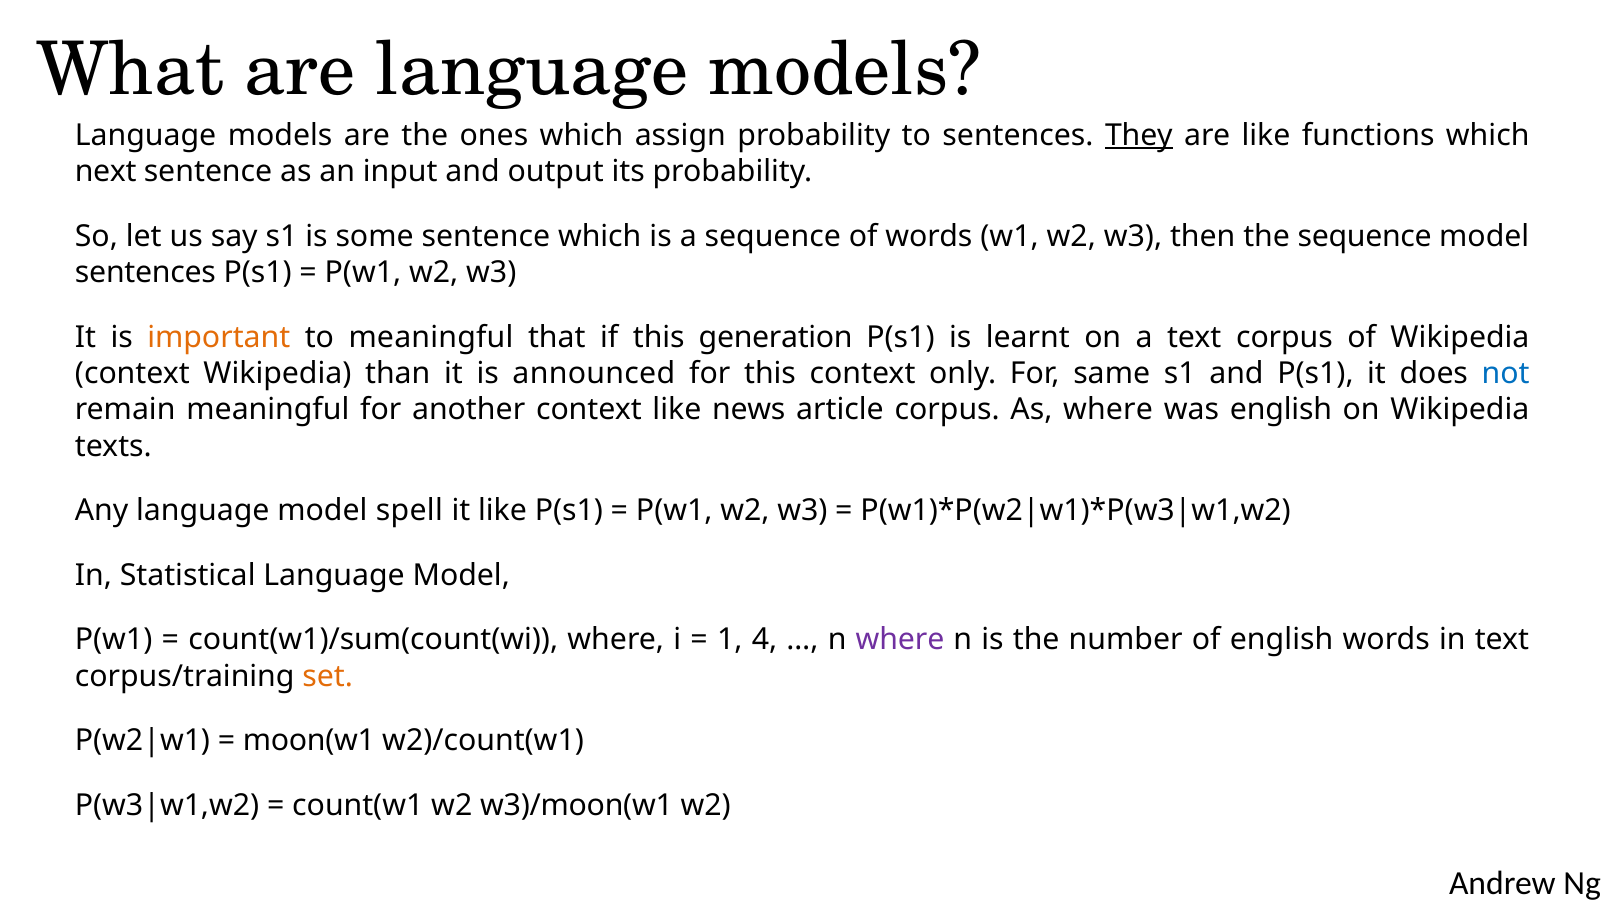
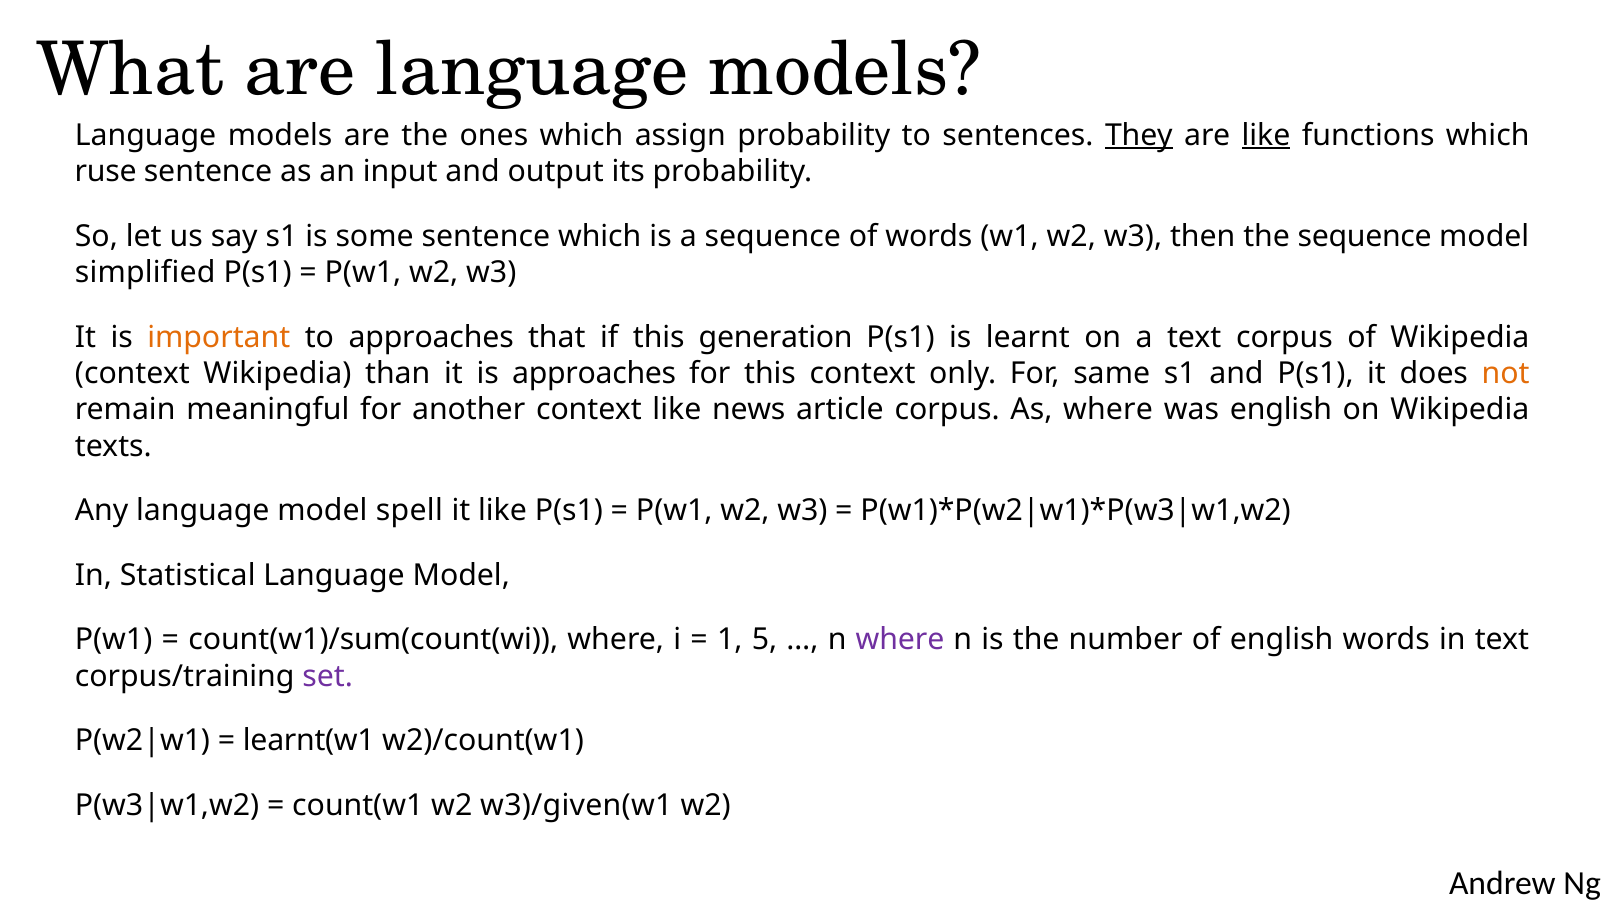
like at (1266, 135) underline: none -> present
next: next -> ruse
sentences at (145, 273): sentences -> simplified
to meaningful: meaningful -> approaches
is announced: announced -> approaches
not colour: blue -> orange
4: 4 -> 5
set colour: orange -> purple
moon(w1: moon(w1 -> learnt(w1
w3)/moon(w1: w3)/moon(w1 -> w3)/given(w1
